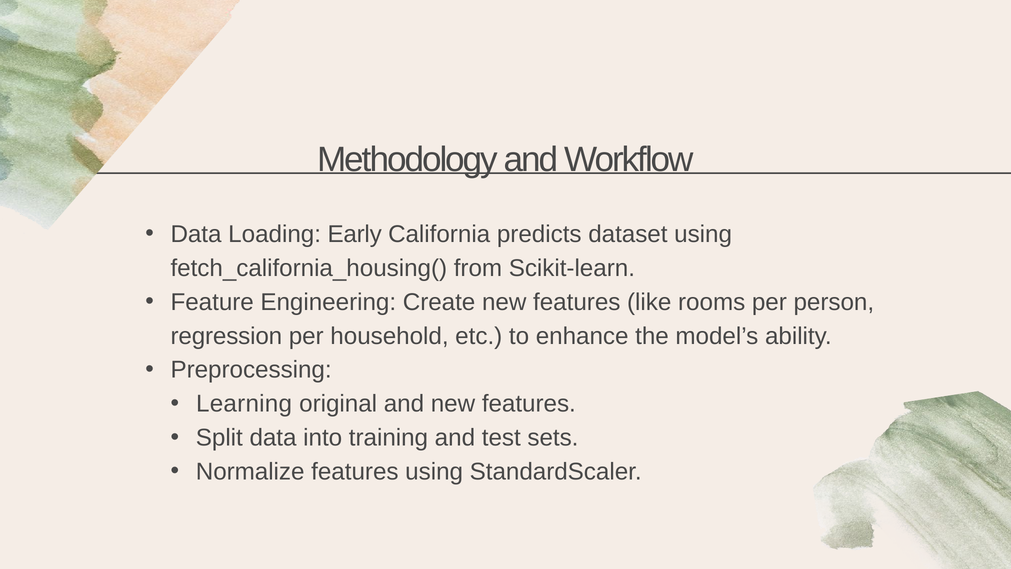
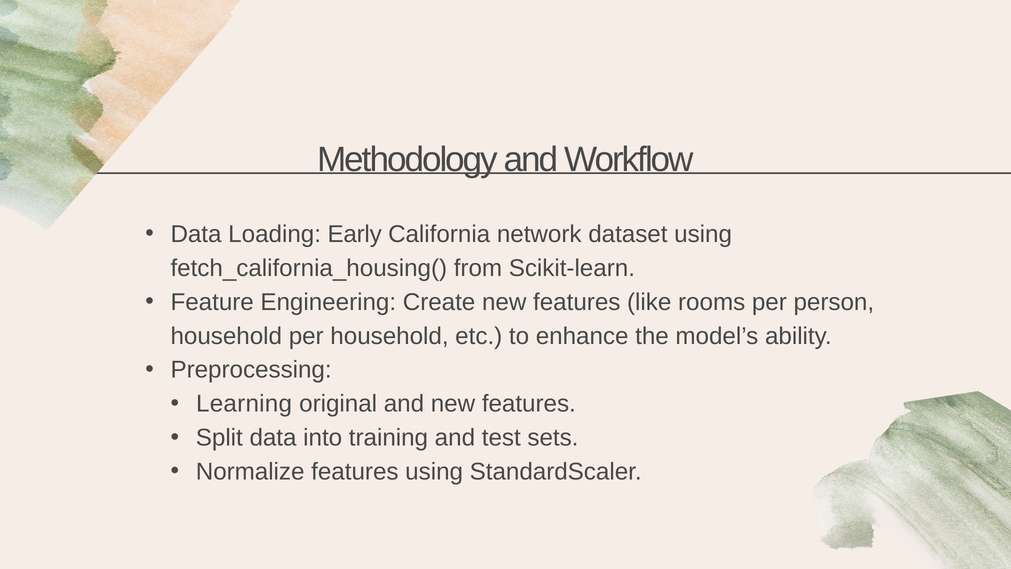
predicts: predicts -> network
regression at (226, 336): regression -> household
